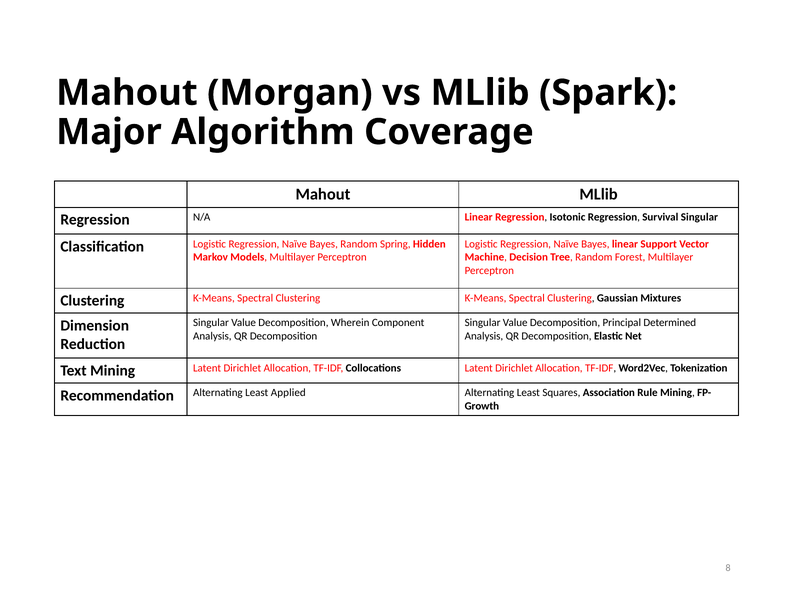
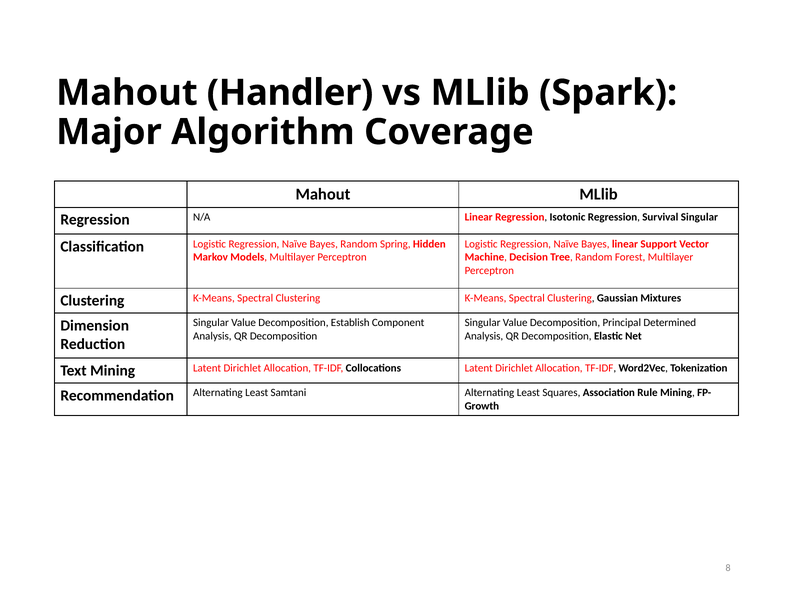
Morgan: Morgan -> Handler
Wherein: Wherein -> Establish
Applied: Applied -> Samtani
